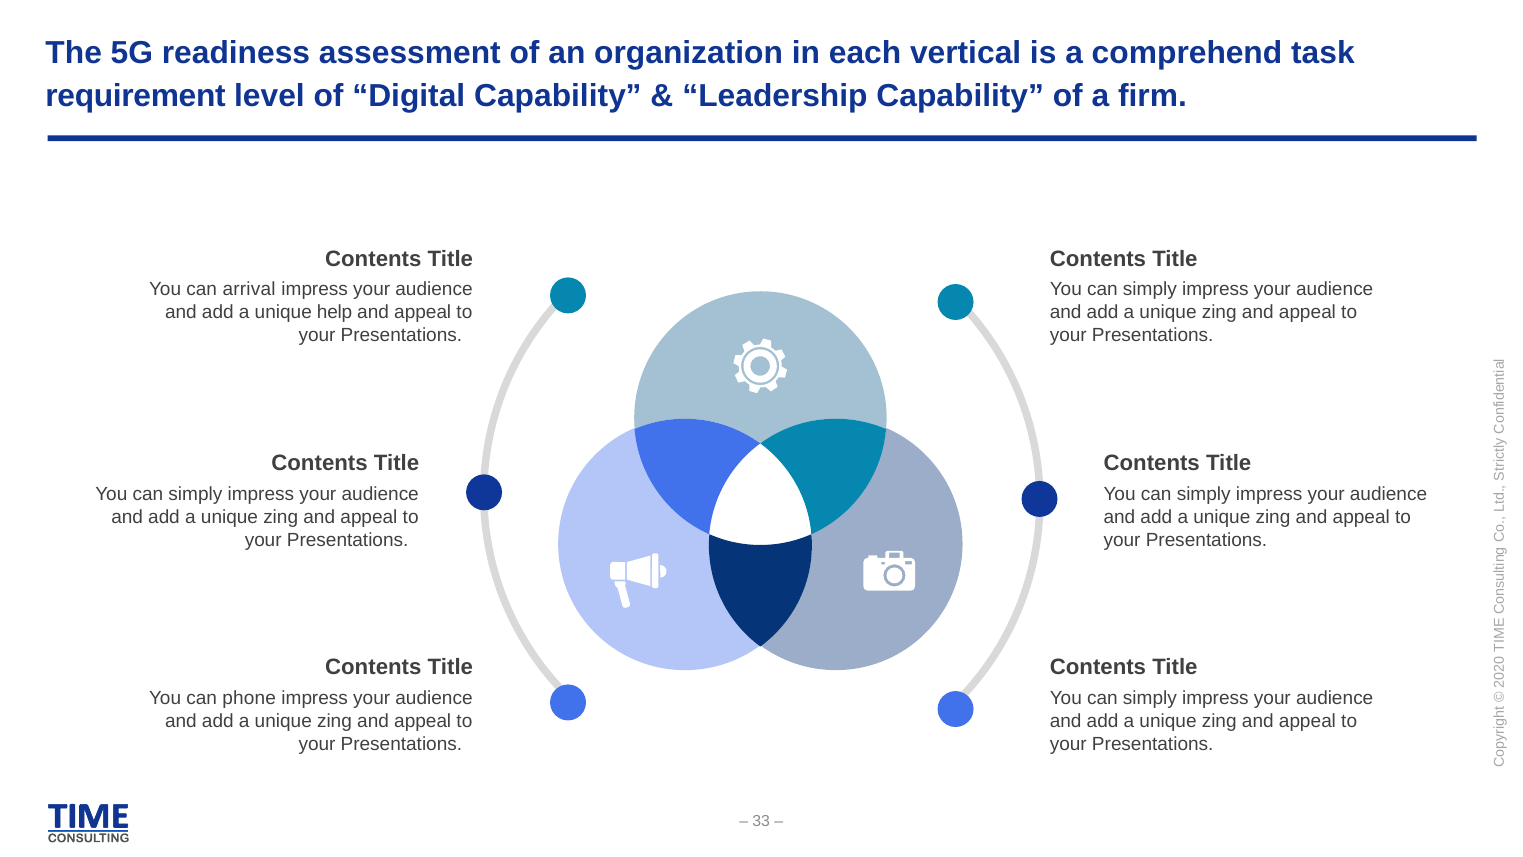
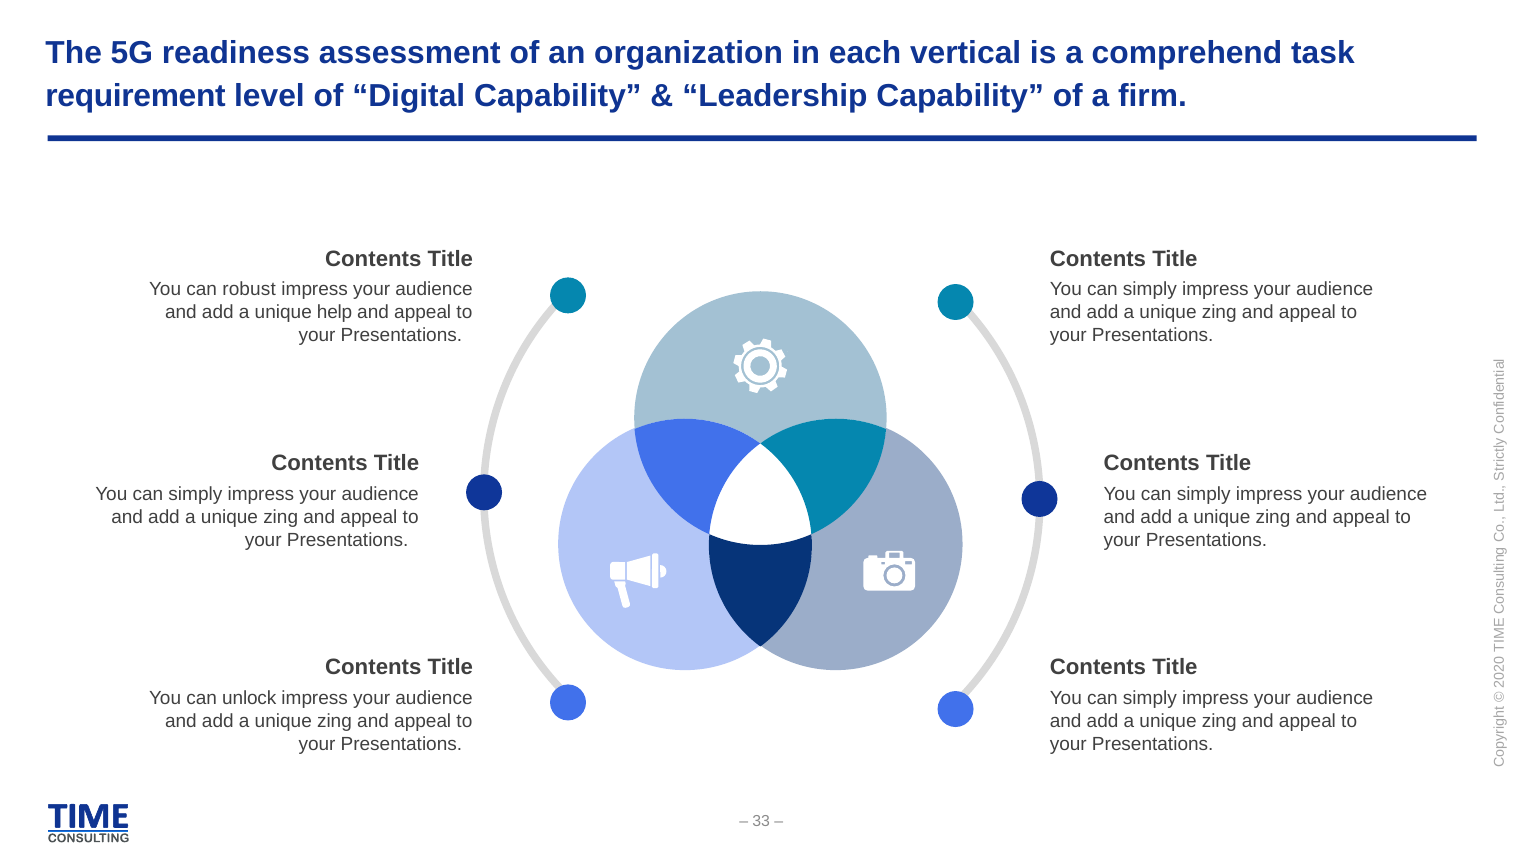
arrival: arrival -> robust
phone: phone -> unlock
